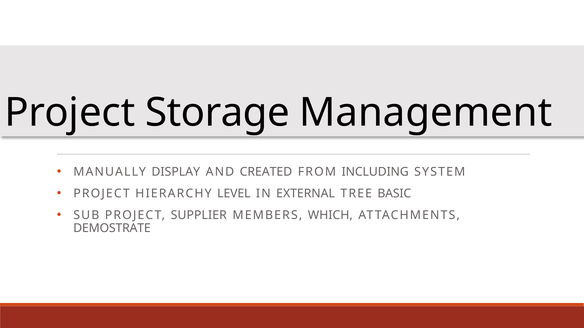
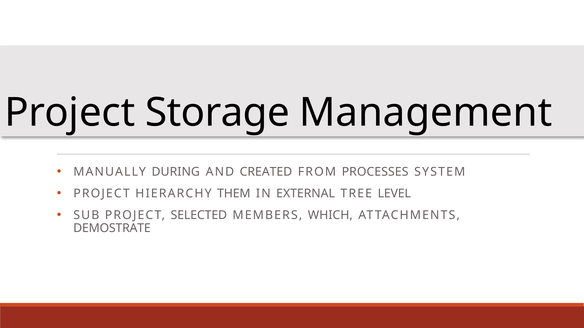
DISPLAY: DISPLAY -> DURING
INCLUDING: INCLUDING -> PROCESSES
LEVEL: LEVEL -> THEM
BASIC: BASIC -> LEVEL
SUPPLIER: SUPPLIER -> SELECTED
